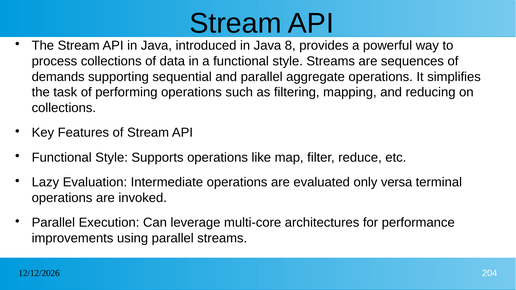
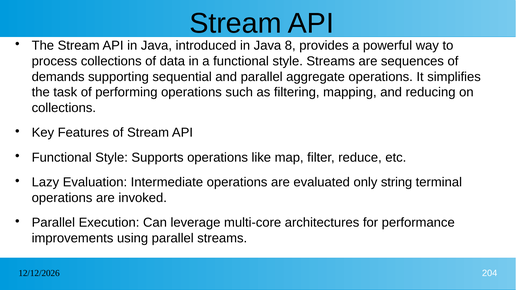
versa: versa -> string
